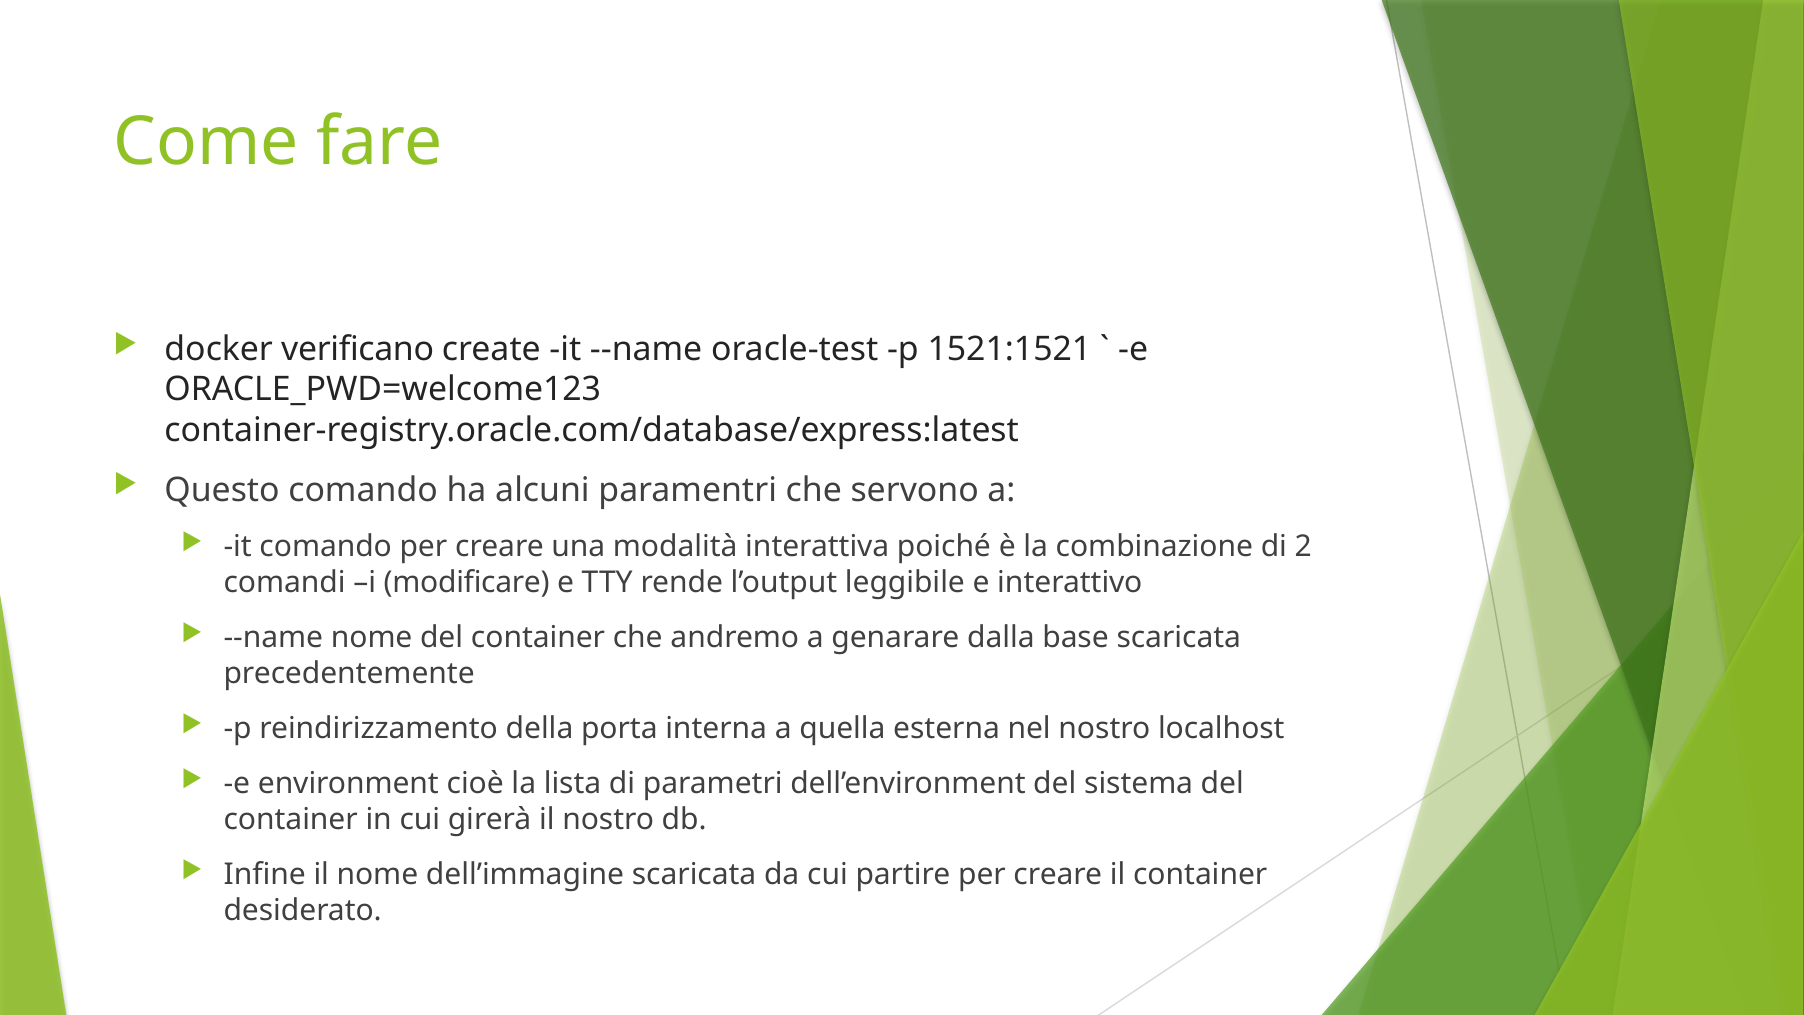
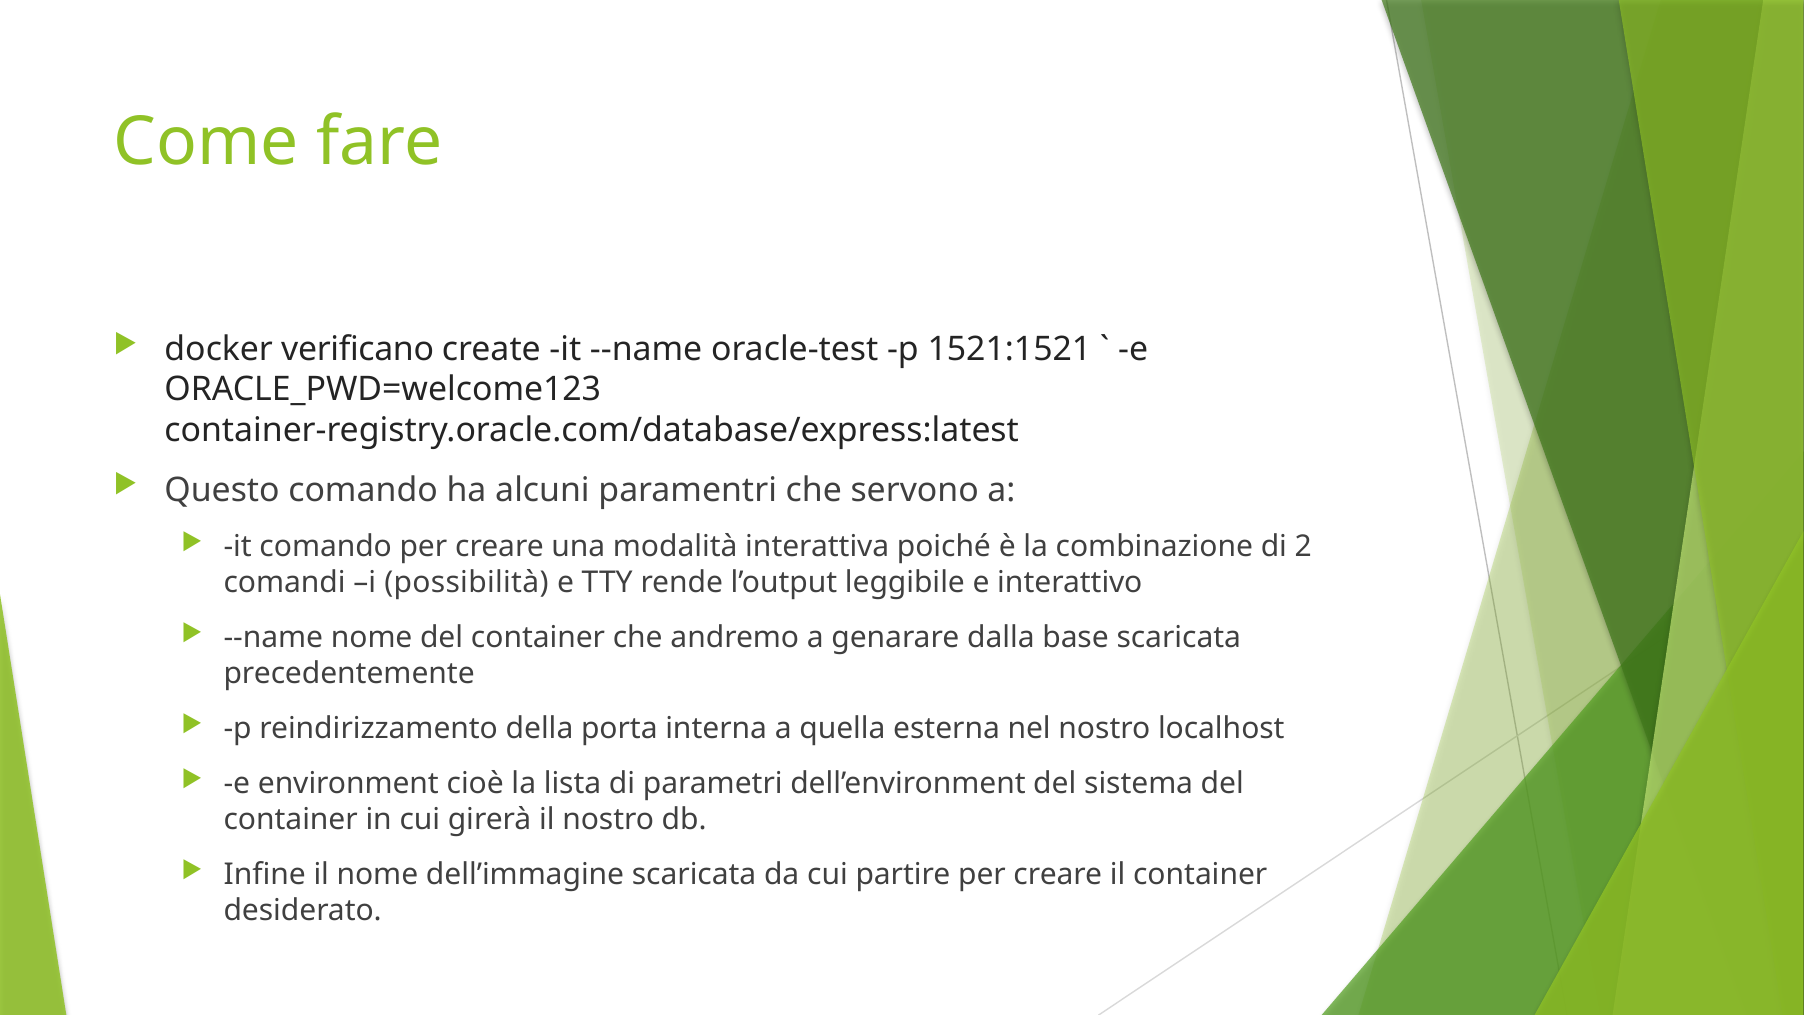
modificare: modificare -> possibilità
